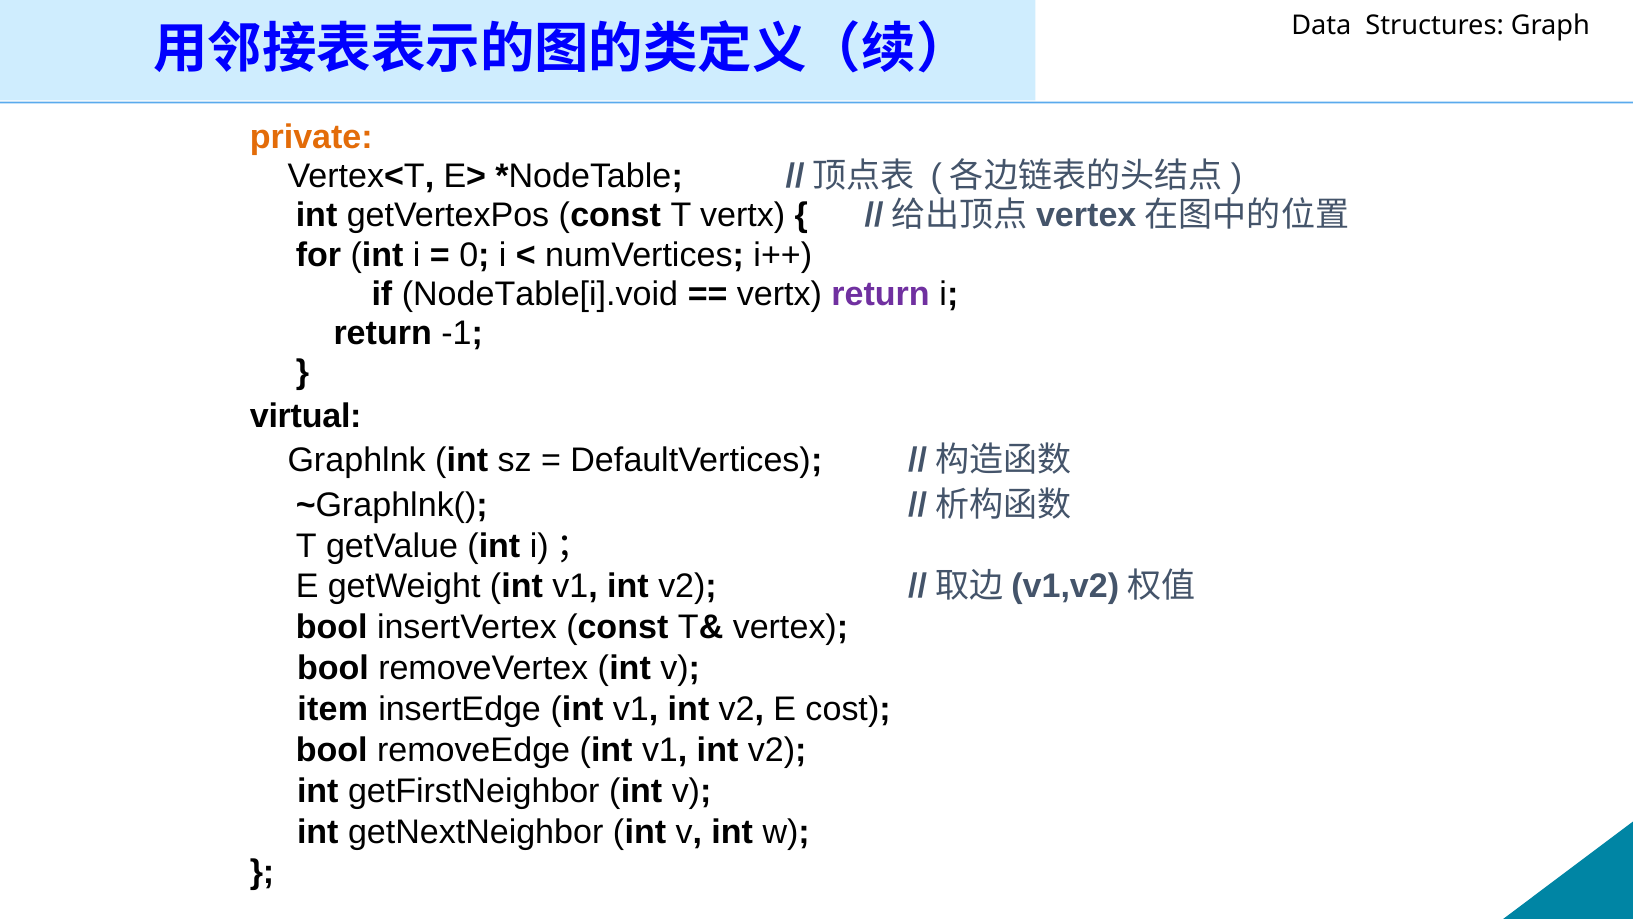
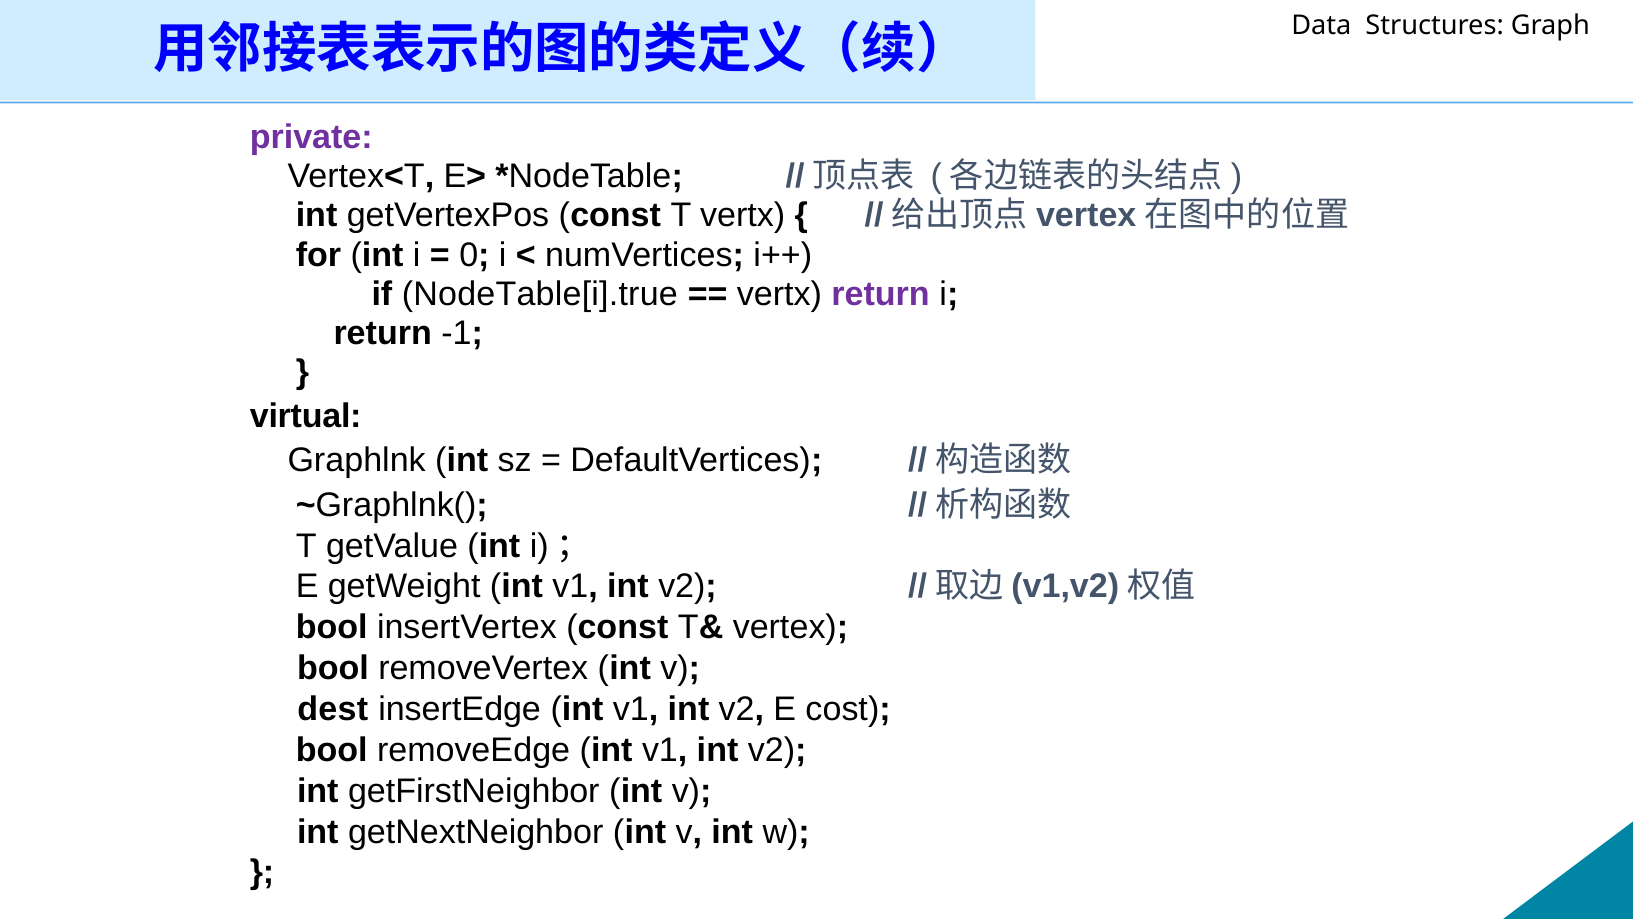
private colour: orange -> purple
NodeTable[i].void: NodeTable[i].void -> NodeTable[i].true
item: item -> dest
